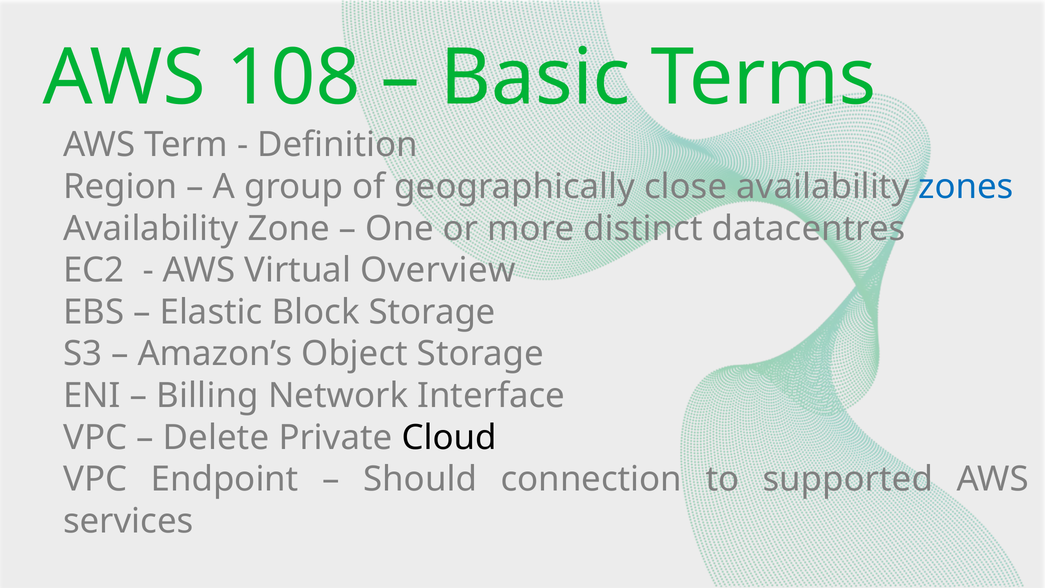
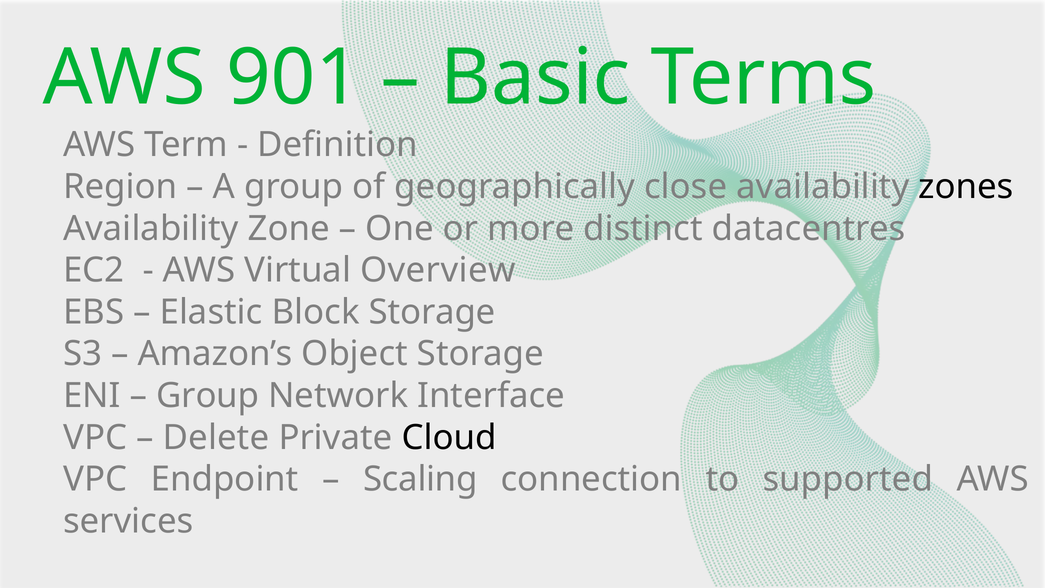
108: 108 -> 901
zones colour: blue -> black
Billing at (208, 396): Billing -> Group
Should: Should -> Scaling
